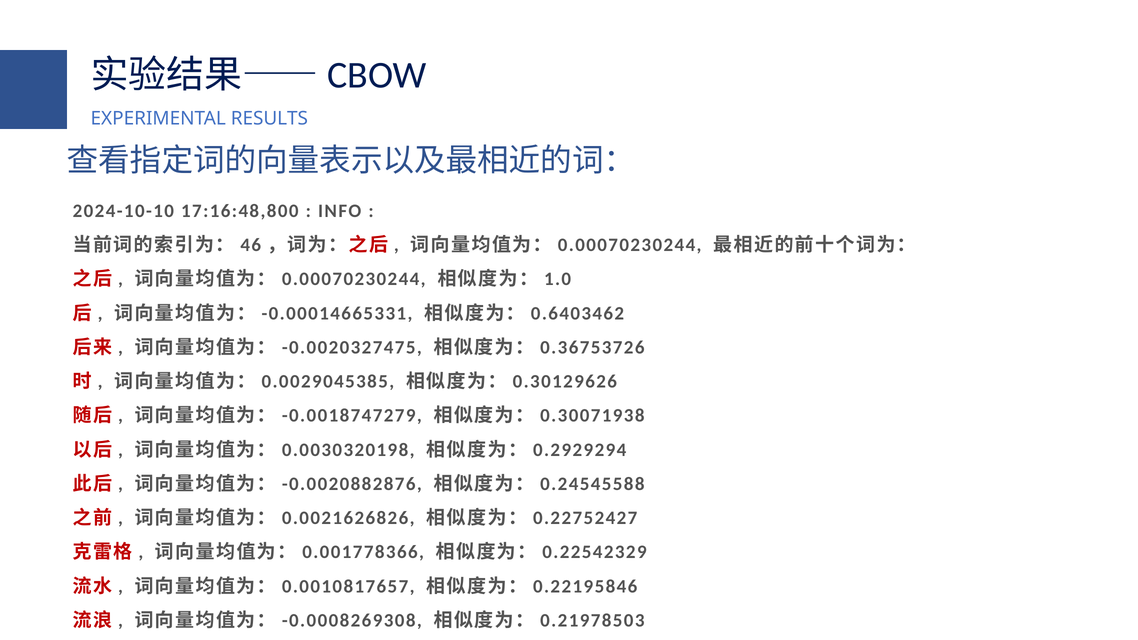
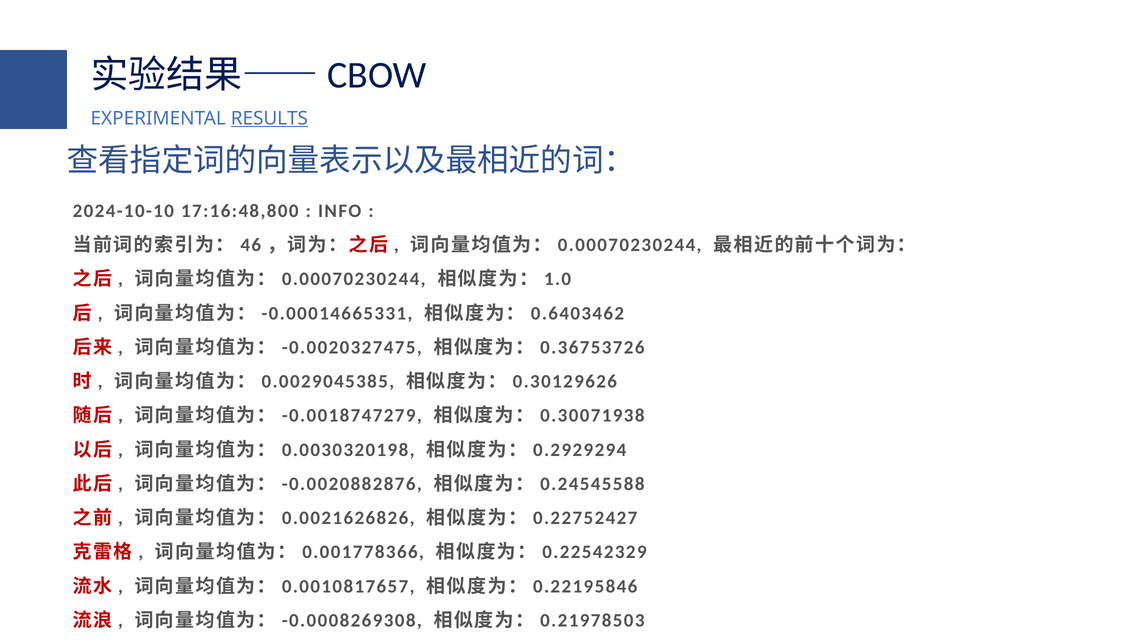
RESULTS underline: none -> present
